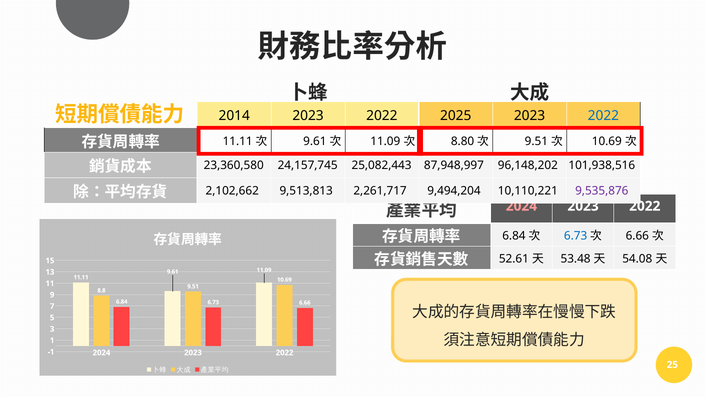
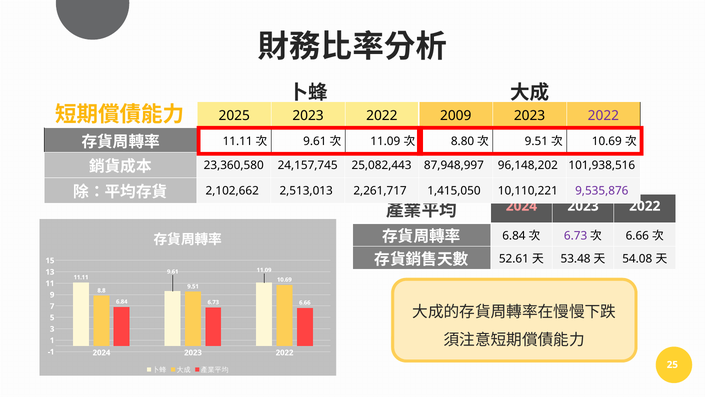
2014: 2014 -> 2025
2025: 2025 -> 2009
2022 at (603, 115) colour: blue -> purple
9,513,813: 9,513,813 -> 2,513,013
9,494,204: 9,494,204 -> 1,415,050
6.73 at (576, 236) colour: blue -> purple
